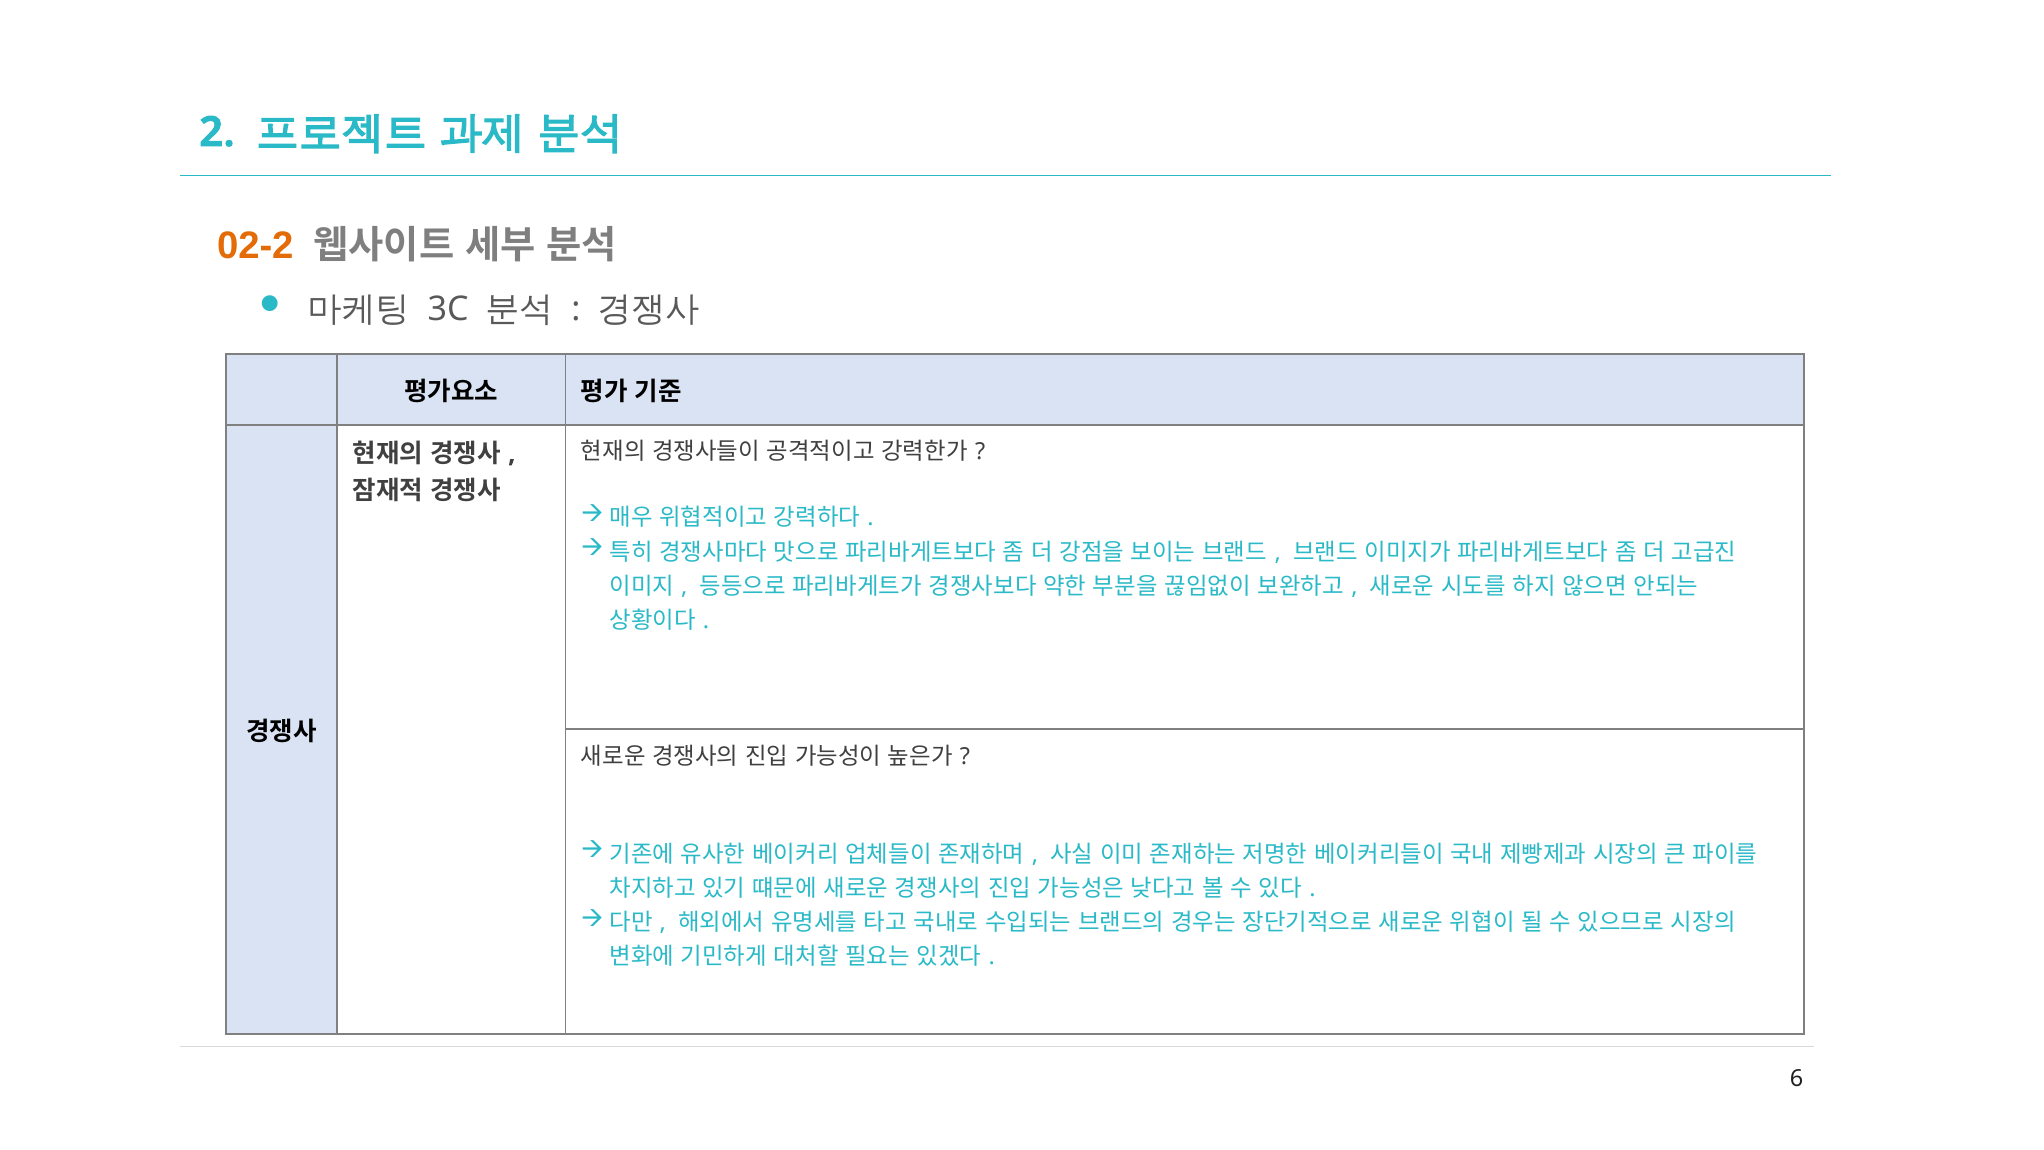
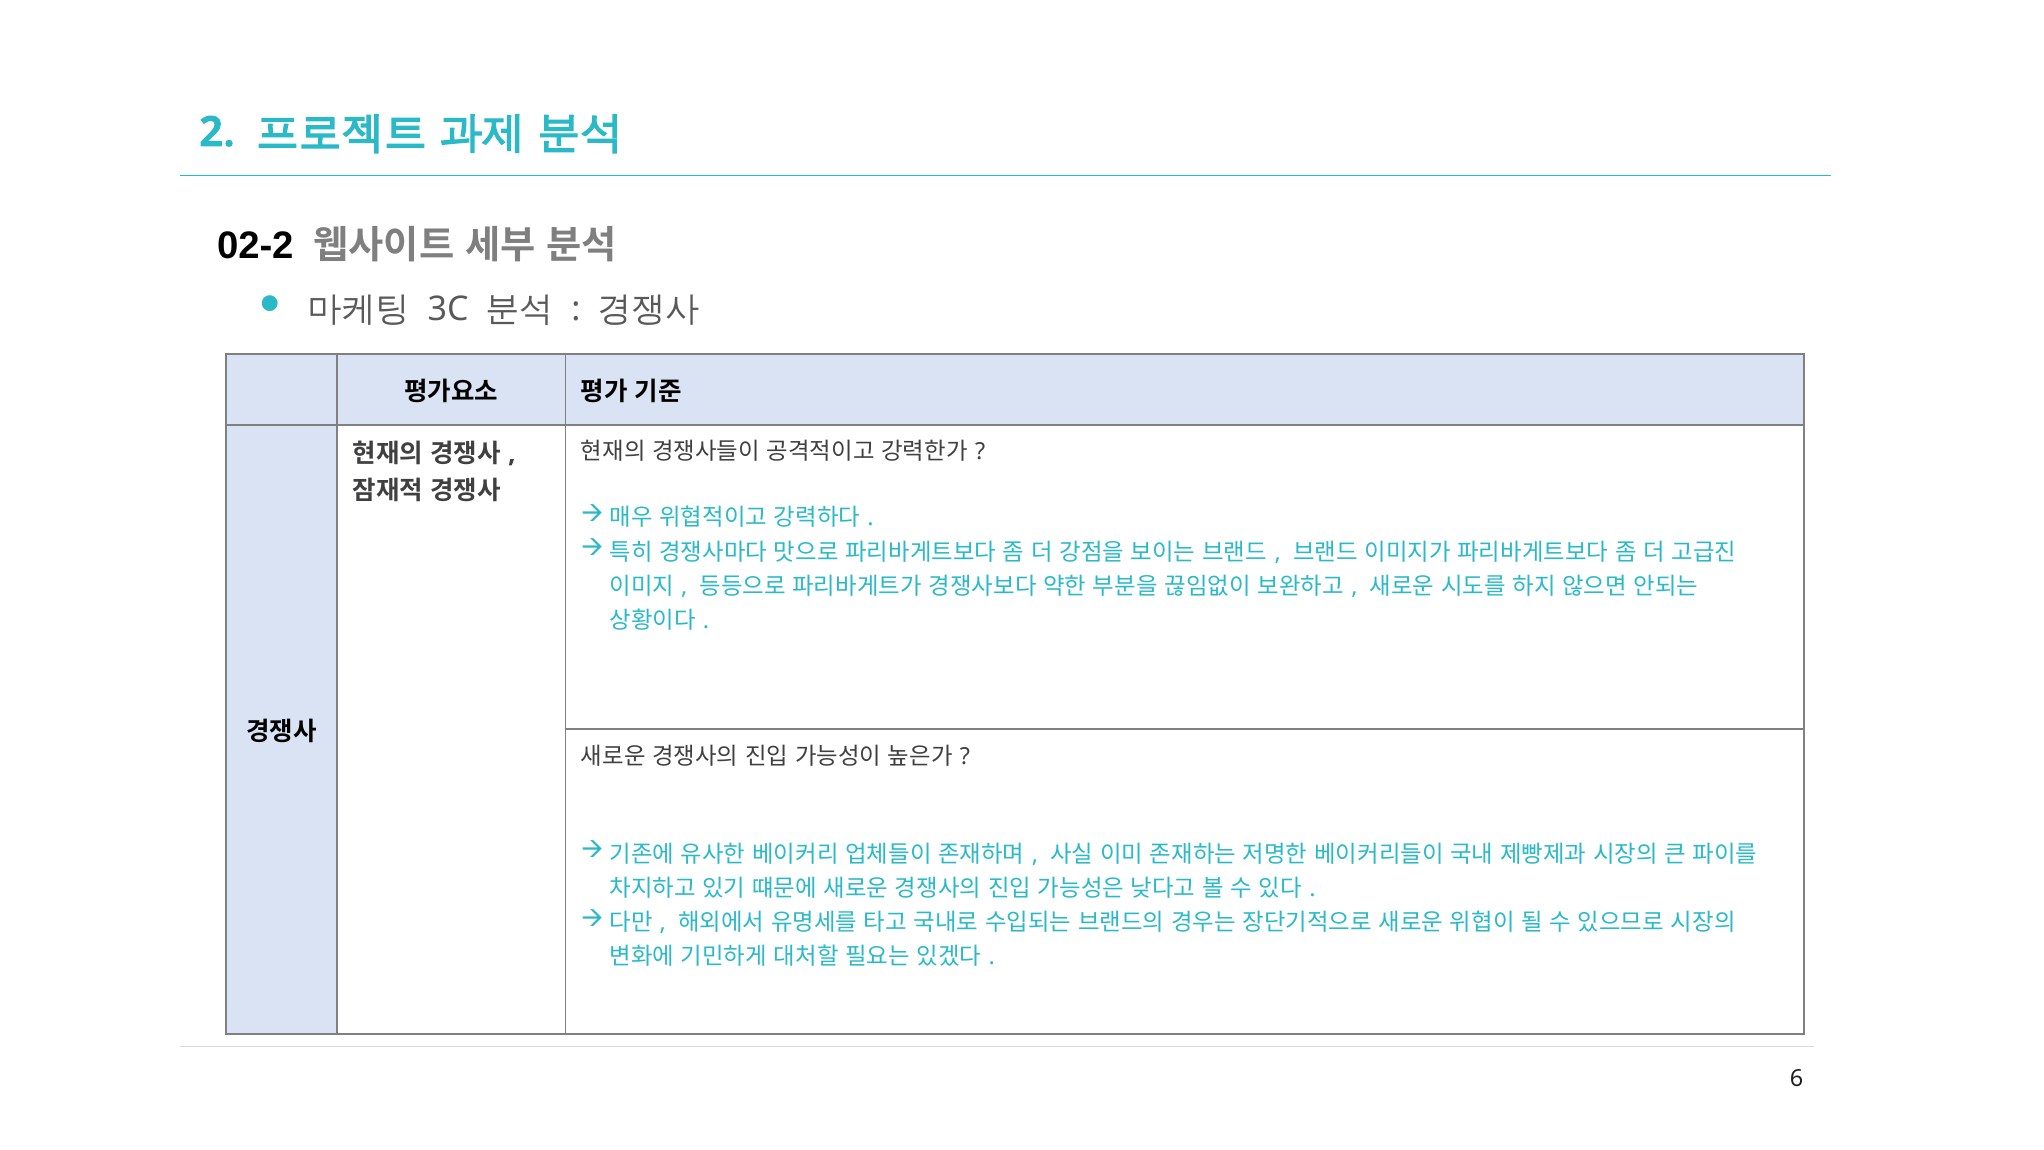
02-2 colour: orange -> black
